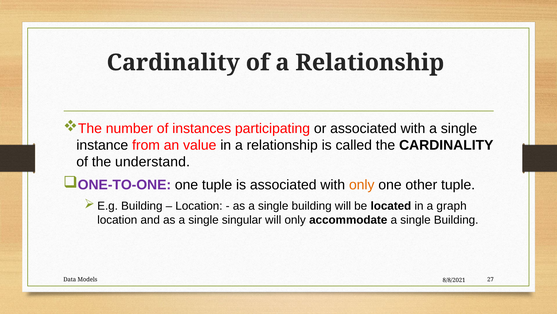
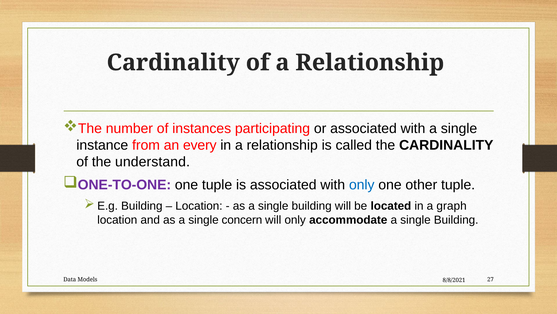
value: value -> every
only at (362, 185) colour: orange -> blue
singular: singular -> concern
